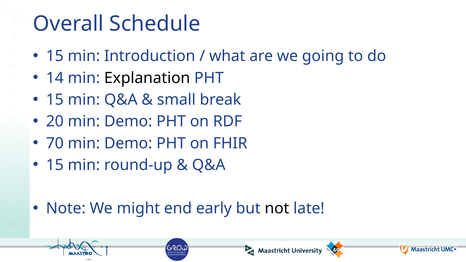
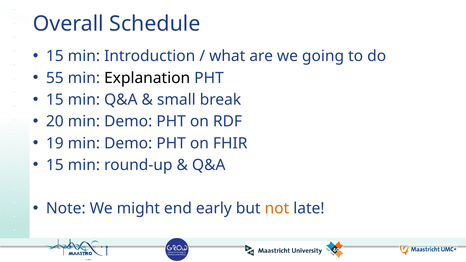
14: 14 -> 55
70: 70 -> 19
not colour: black -> orange
